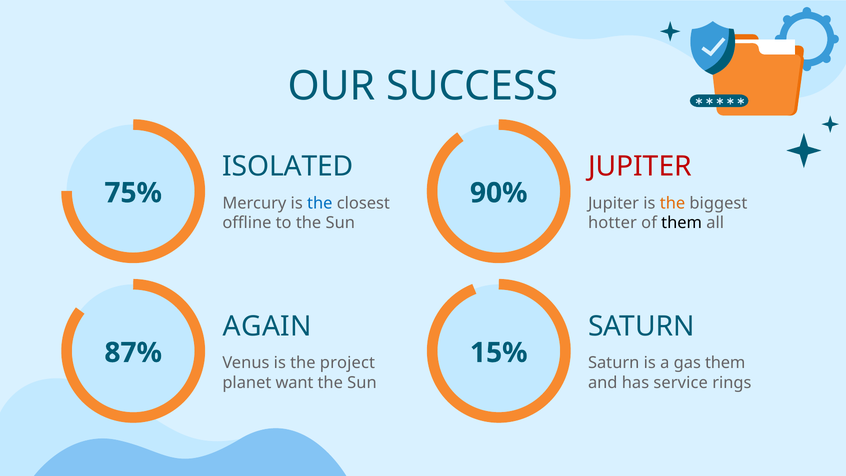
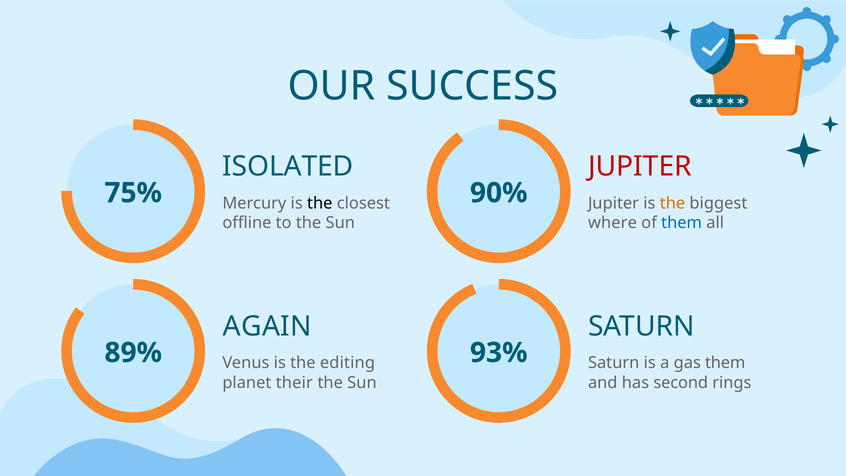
the at (320, 203) colour: blue -> black
hotter: hotter -> where
them at (682, 223) colour: black -> blue
87%: 87% -> 89%
15%: 15% -> 93%
project: project -> editing
want: want -> their
service: service -> second
